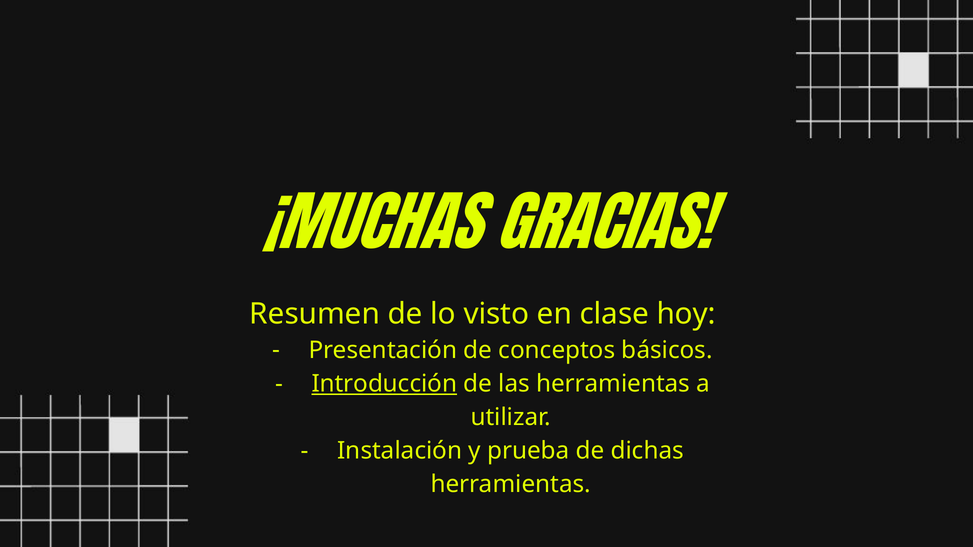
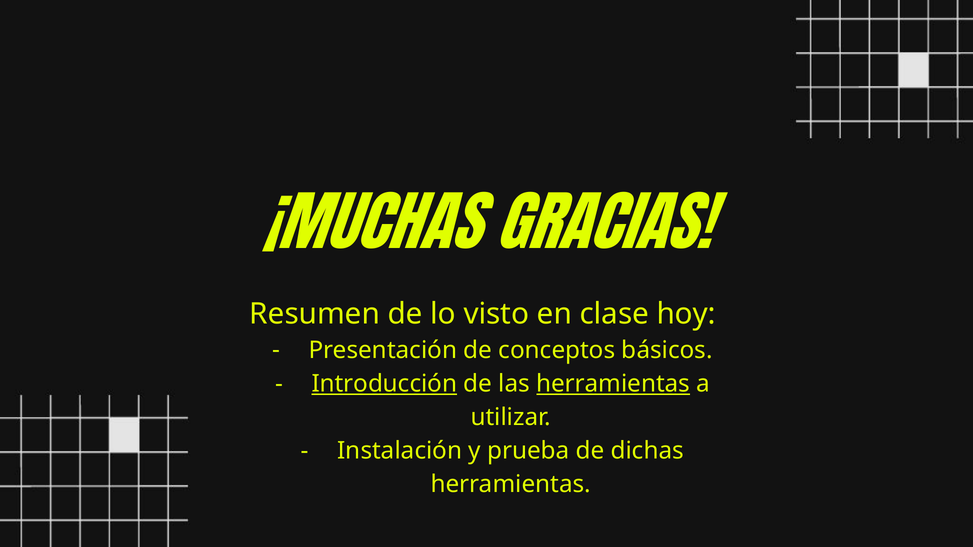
herramientas at (613, 384) underline: none -> present
